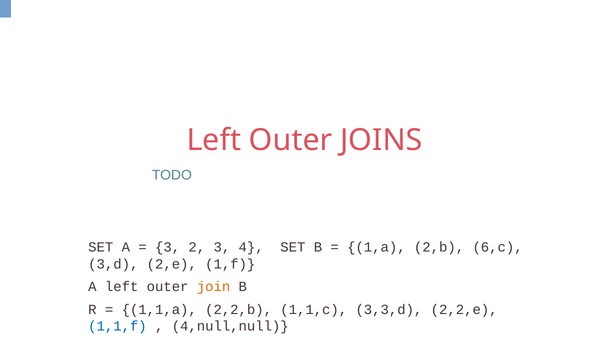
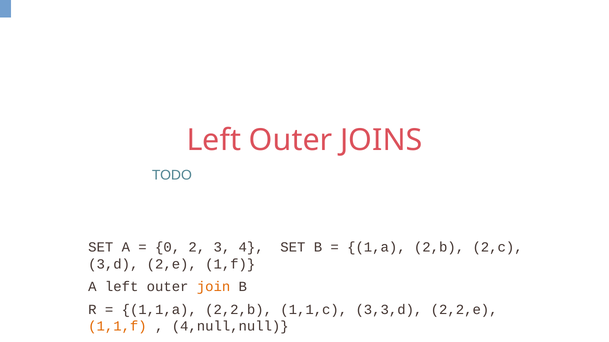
3 at (168, 248): 3 -> 0
6,c: 6,c -> 2,c
1,1,f colour: blue -> orange
